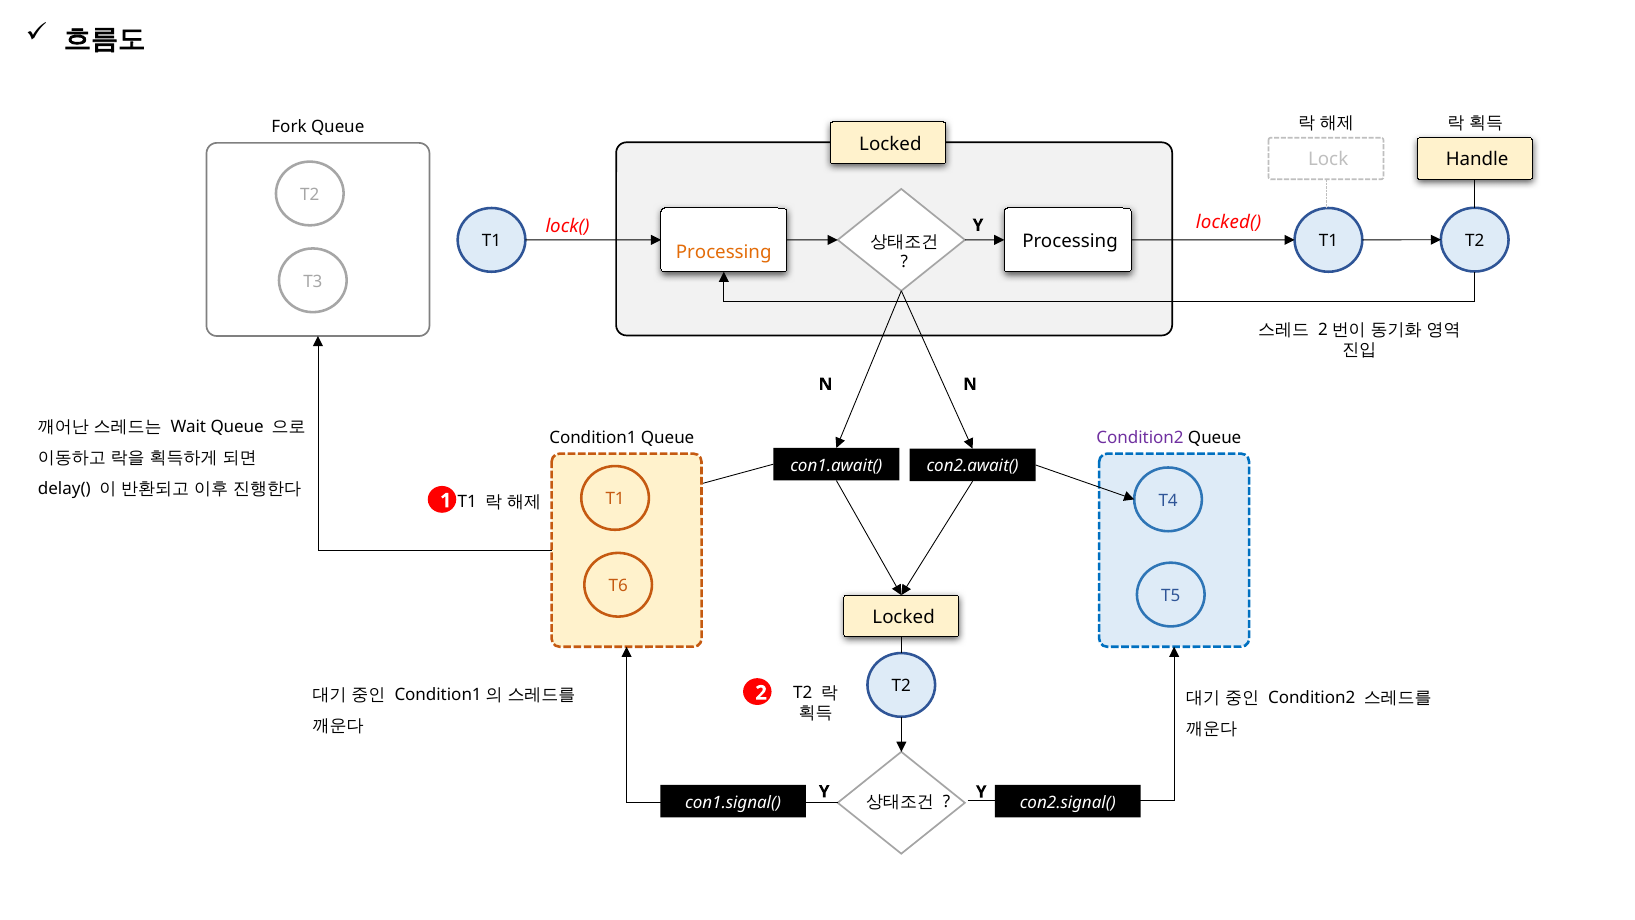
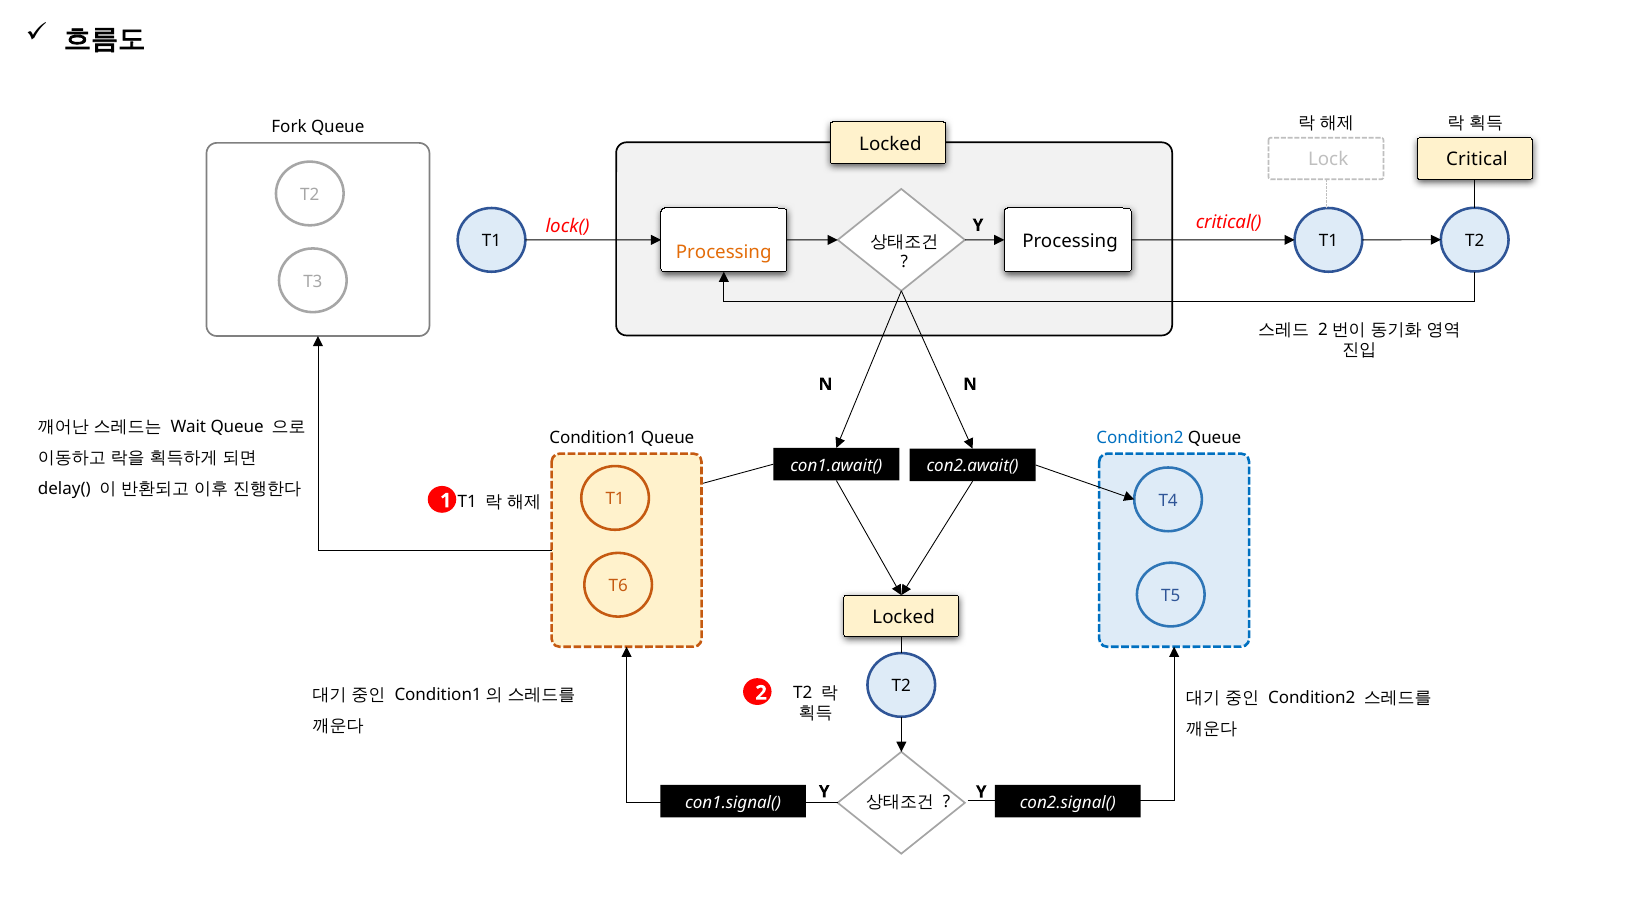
Handle: Handle -> Critical
locked(: locked( -> critical(
Condition2 at (1140, 438) colour: purple -> blue
